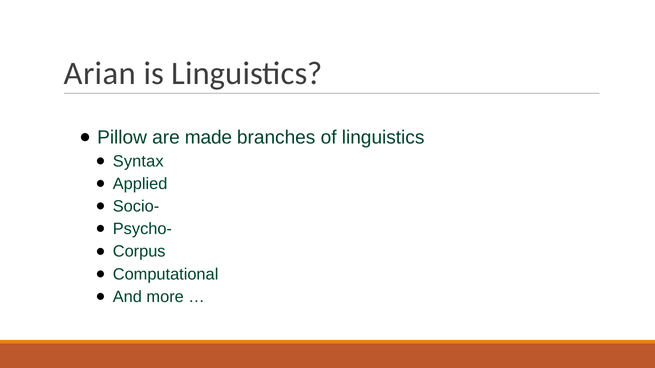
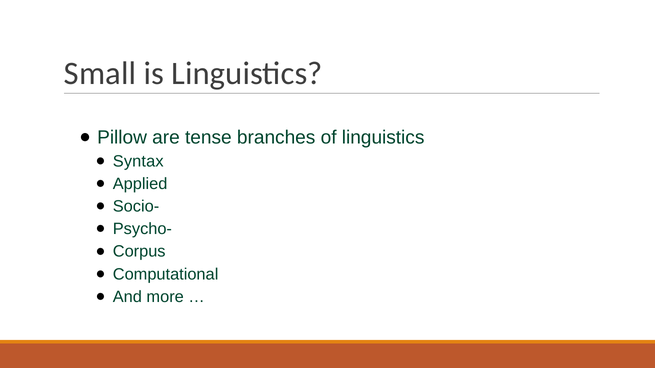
Arian: Arian -> Small
made: made -> tense
